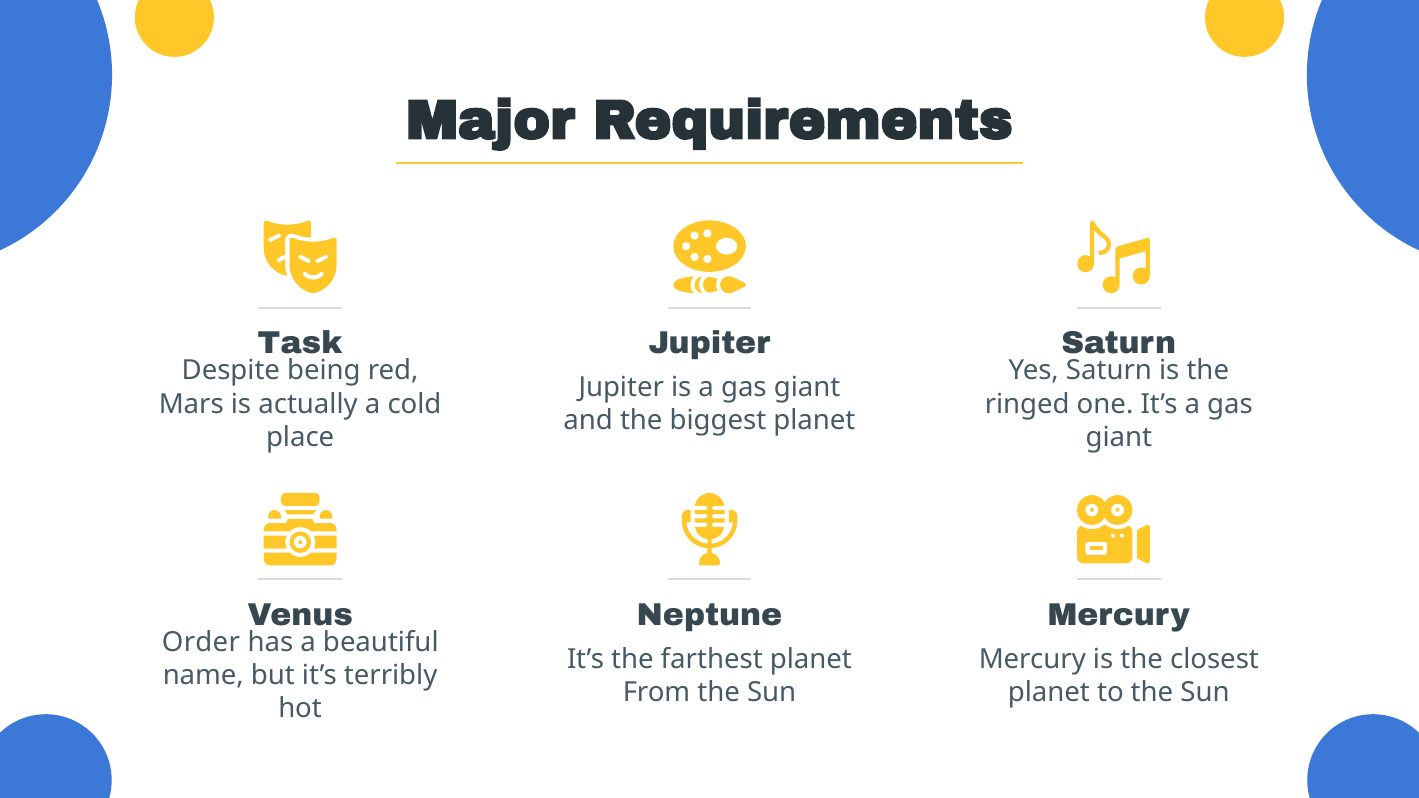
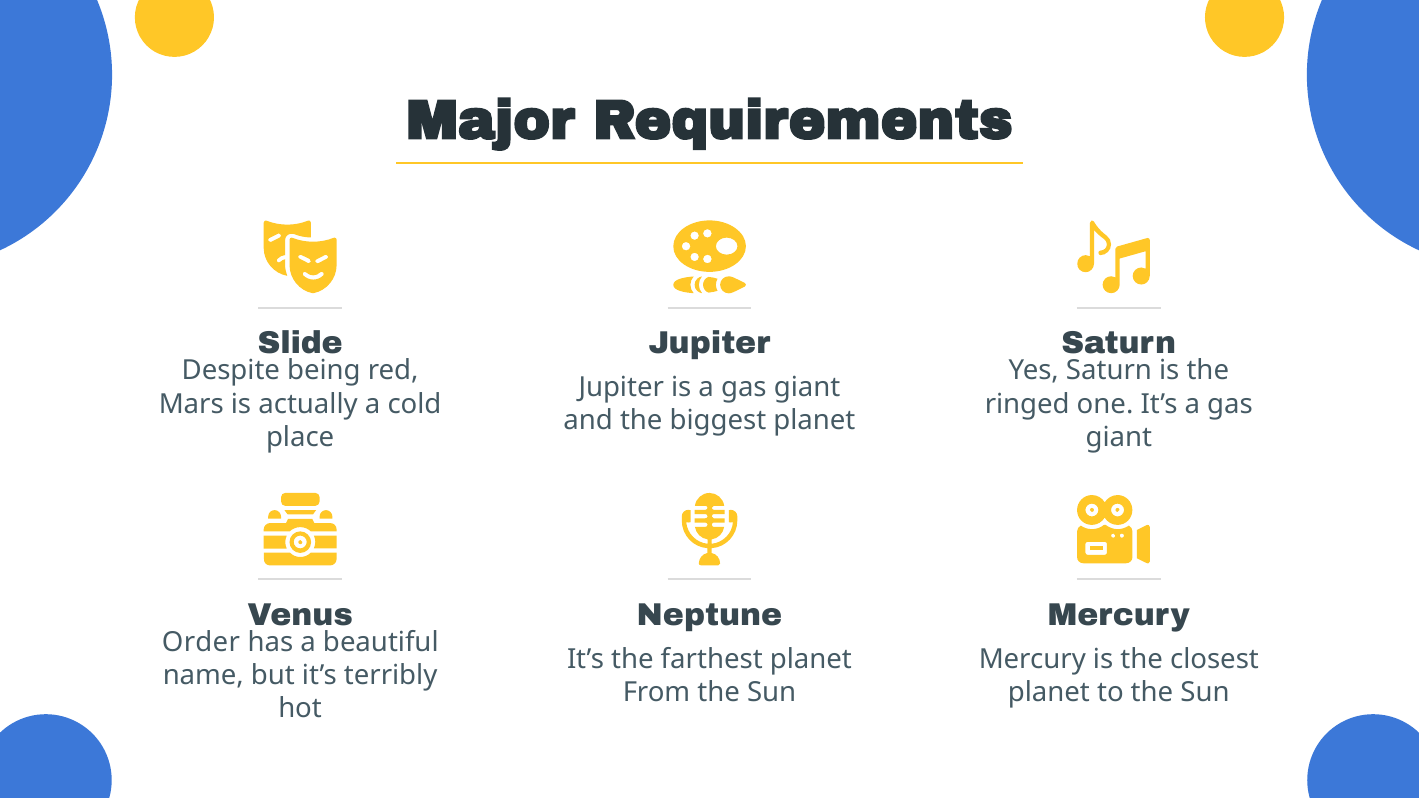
Task: Task -> Slide
